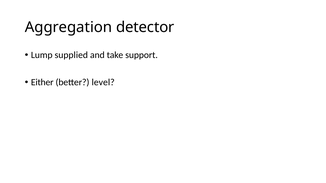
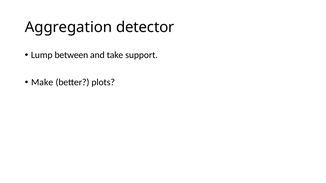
supplied: supplied -> between
Either: Either -> Make
level: level -> plots
